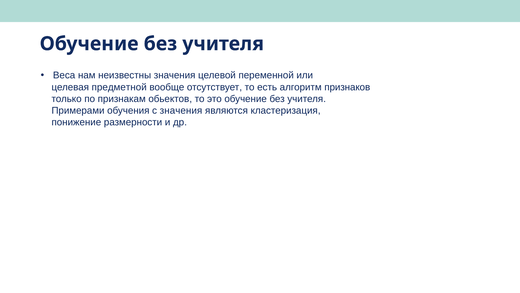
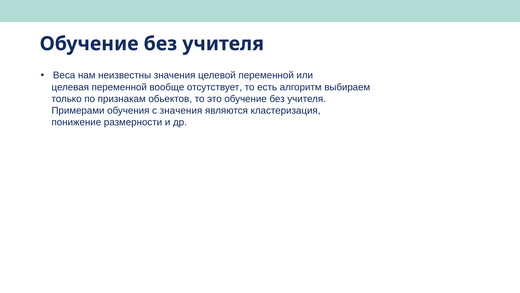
целевая предметной: предметной -> переменной
признаков: признаков -> выбираем
